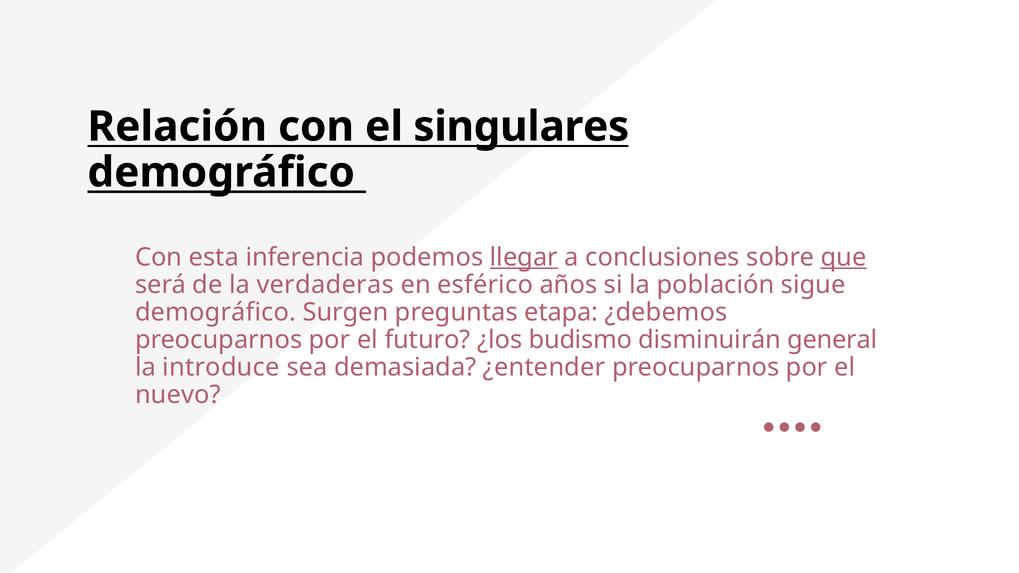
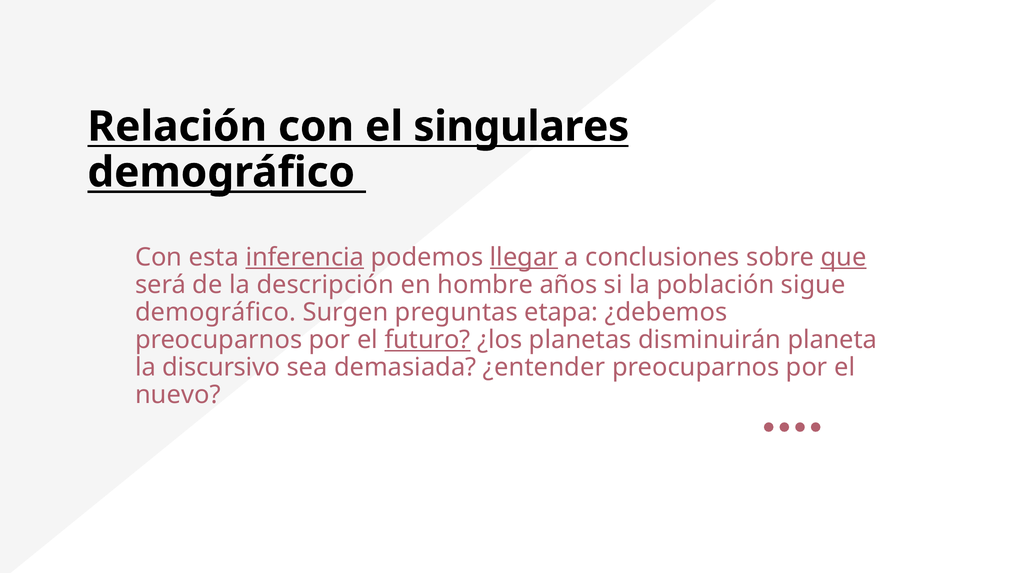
inferencia underline: none -> present
verdaderas: verdaderas -> descripción
esférico: esférico -> hombre
futuro underline: none -> present
budismo: budismo -> planetas
general: general -> planeta
introduce: introduce -> discursivo
